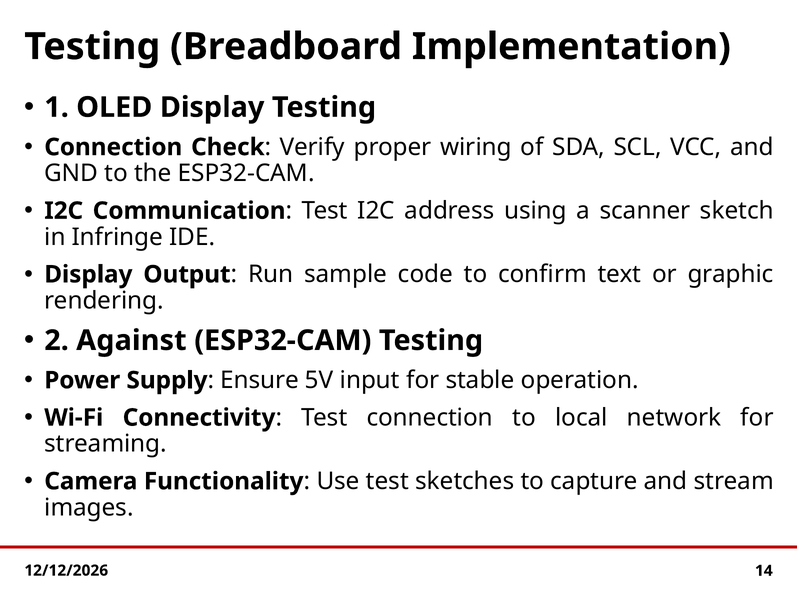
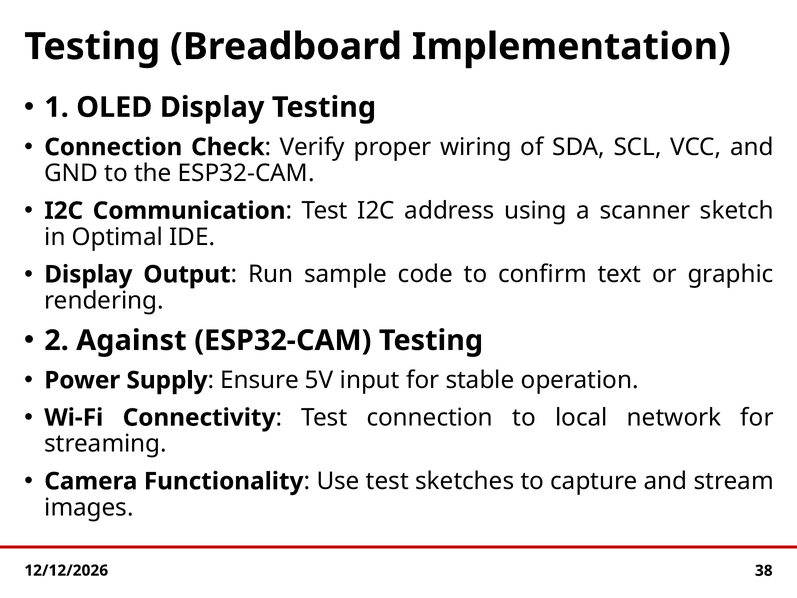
Infringe: Infringe -> Optimal
14: 14 -> 38
